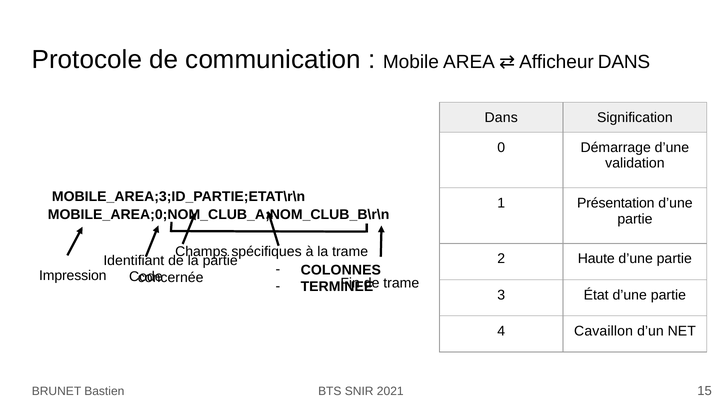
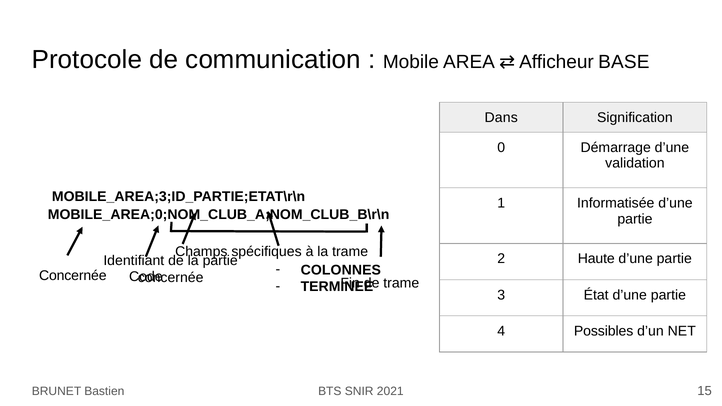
Afficheur DANS: DANS -> BASE
Présentation: Présentation -> Informatisée
Impression at (73, 275): Impression -> Concernée
Cavaillon: Cavaillon -> Possibles
